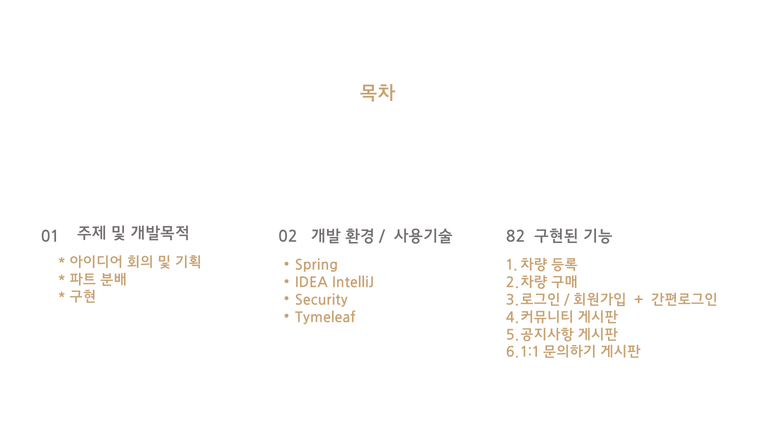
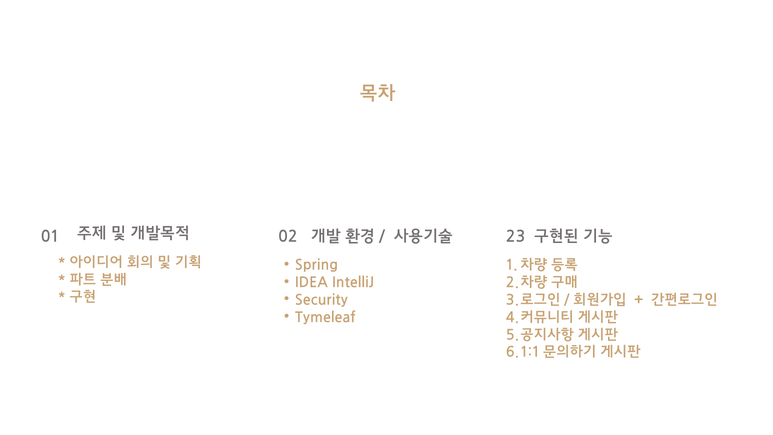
82: 82 -> 23
